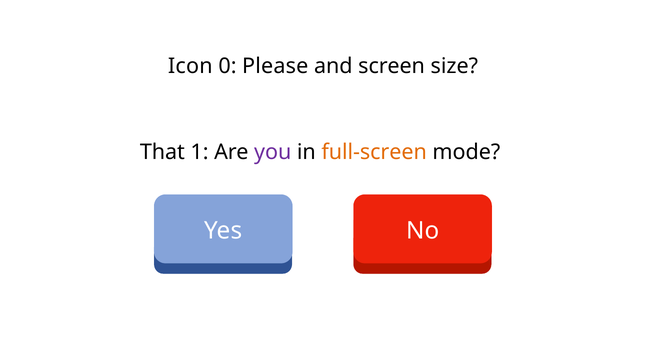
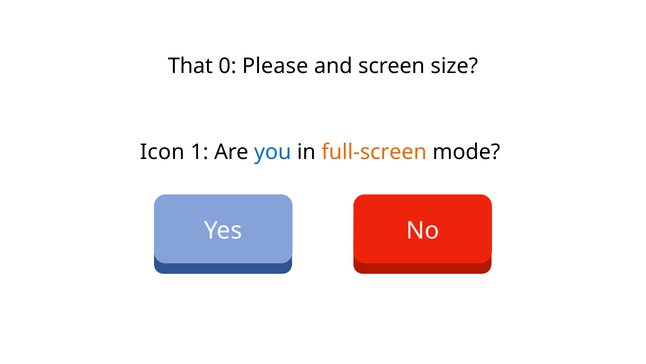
Icon: Icon -> That
That: That -> Icon
you colour: purple -> blue
